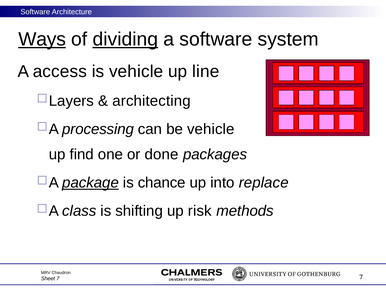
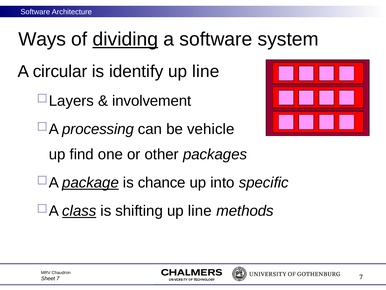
Ways underline: present -> none
access: access -> circular
is vehicle: vehicle -> identify
architecting: architecting -> involvement
done: done -> other
replace: replace -> specific
class underline: none -> present
risk at (200, 211): risk -> line
